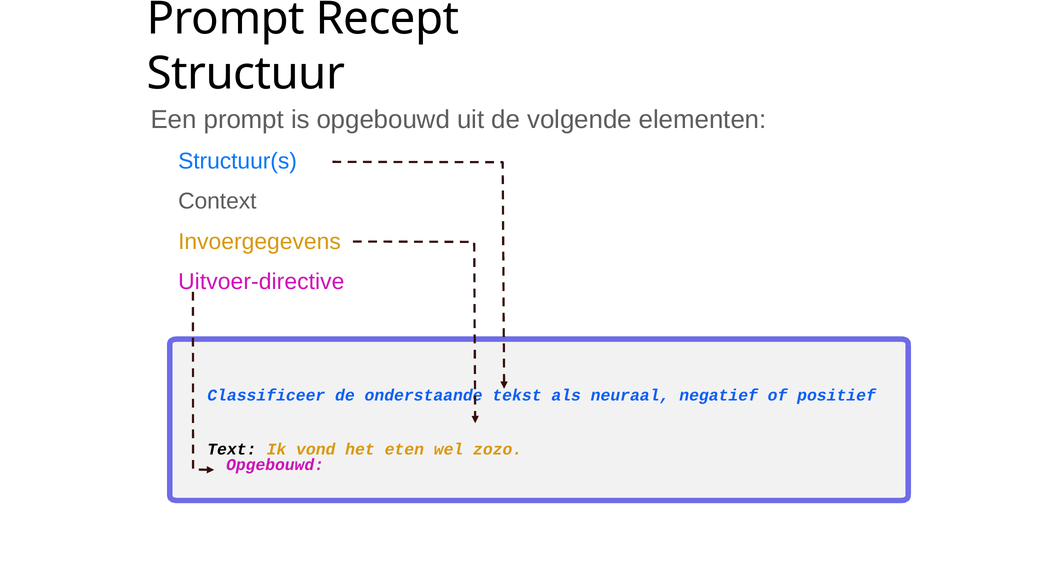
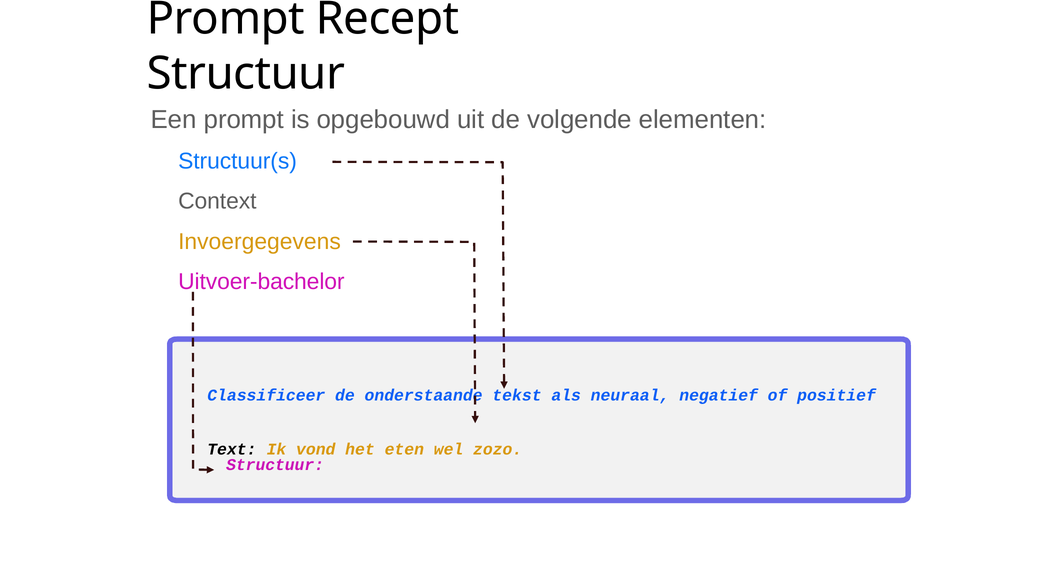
Uitvoer-directive: Uitvoer-directive -> Uitvoer-bachelor
Opgebouwd at (275, 464): Opgebouwd -> Structuur
